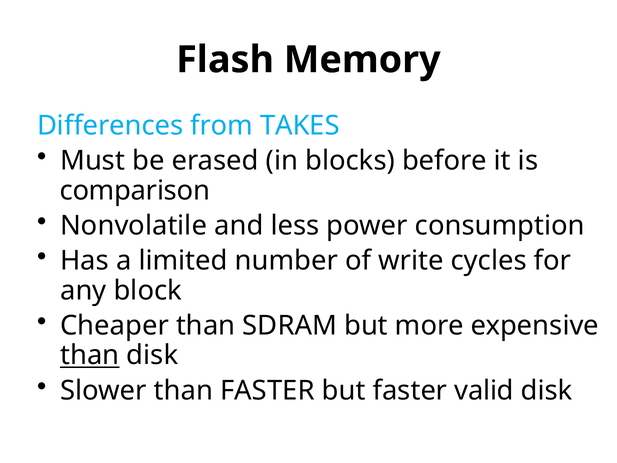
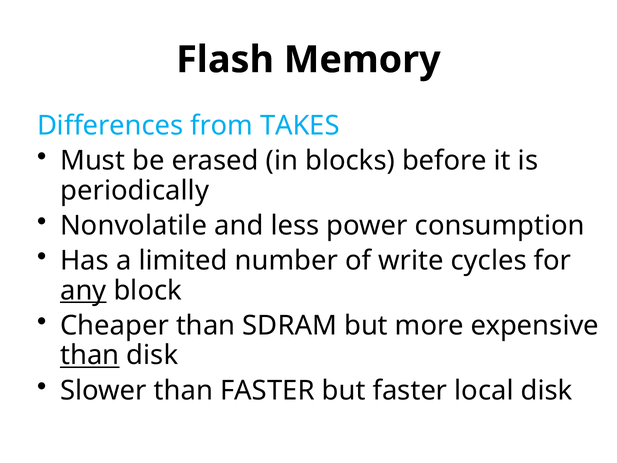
comparison: comparison -> periodically
any underline: none -> present
valid: valid -> local
